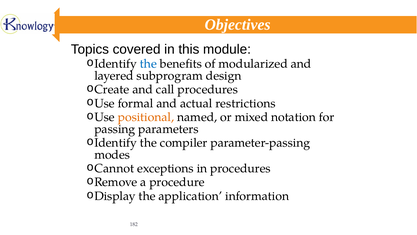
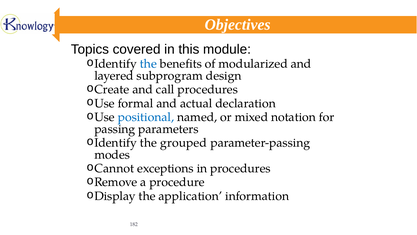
restrictions: restrictions -> declaration
positional colour: orange -> blue
compiler: compiler -> grouped
